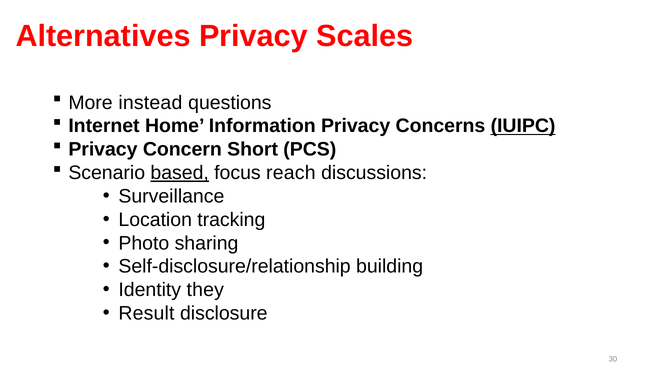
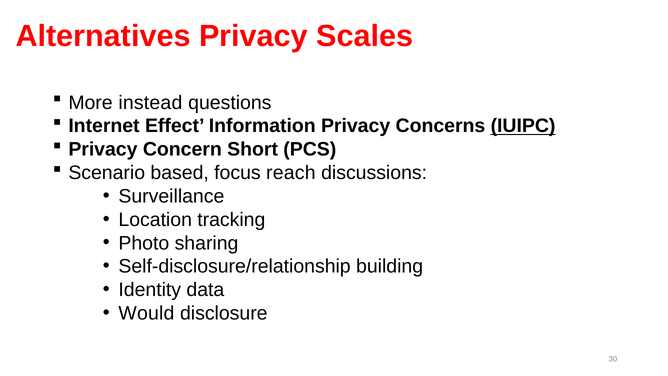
Home: Home -> Effect
based underline: present -> none
they: they -> data
Result: Result -> Would
